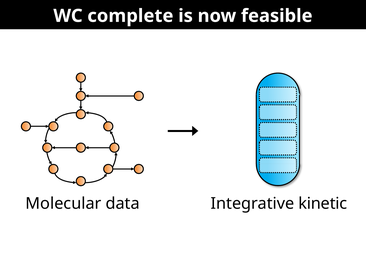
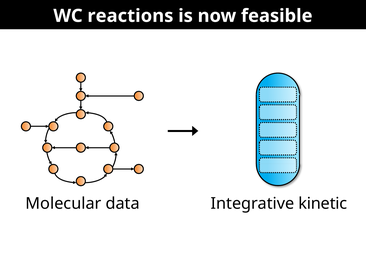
complete: complete -> reactions
